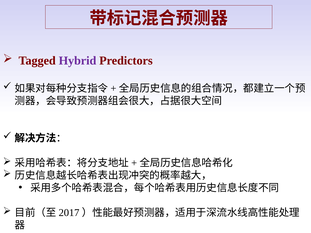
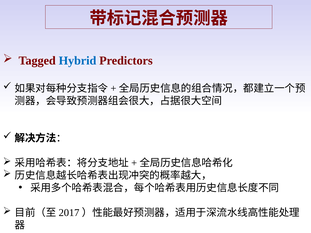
Hybrid colour: purple -> blue
